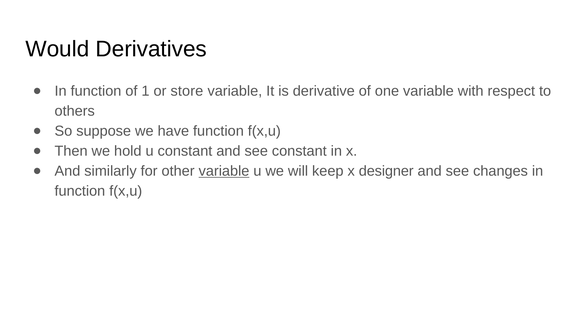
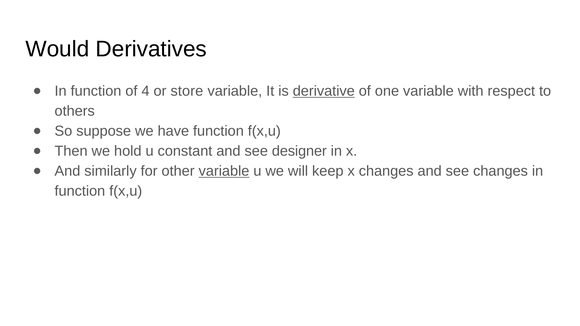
1: 1 -> 4
derivative underline: none -> present
see constant: constant -> designer
x designer: designer -> changes
